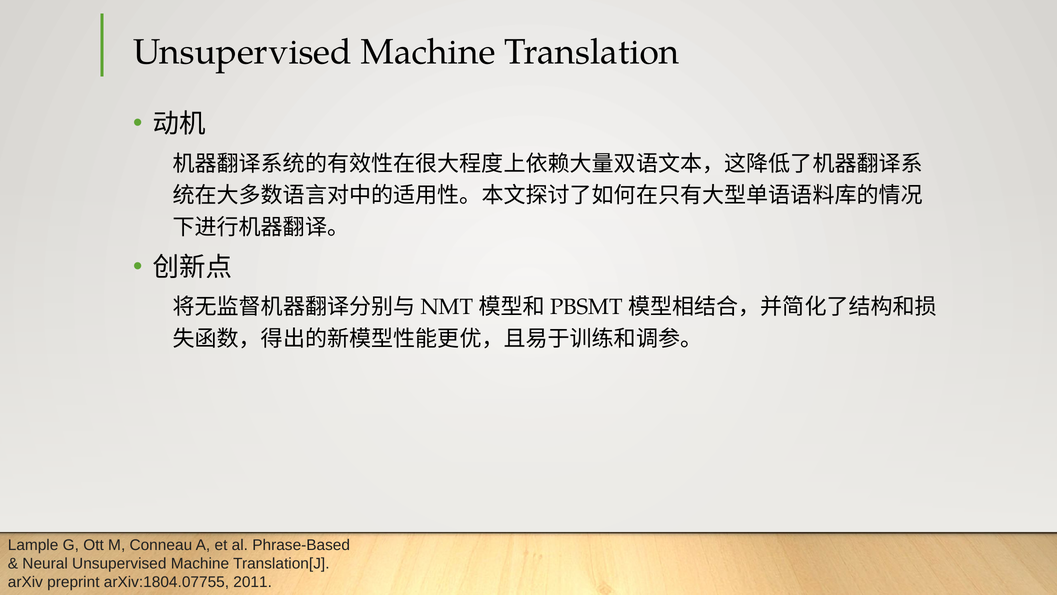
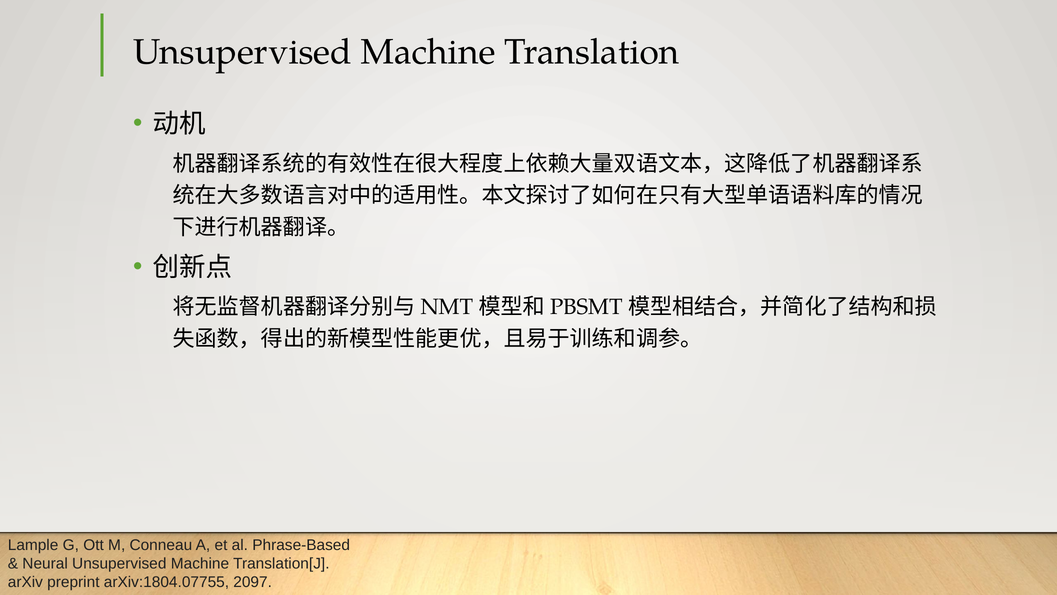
2011: 2011 -> 2097
